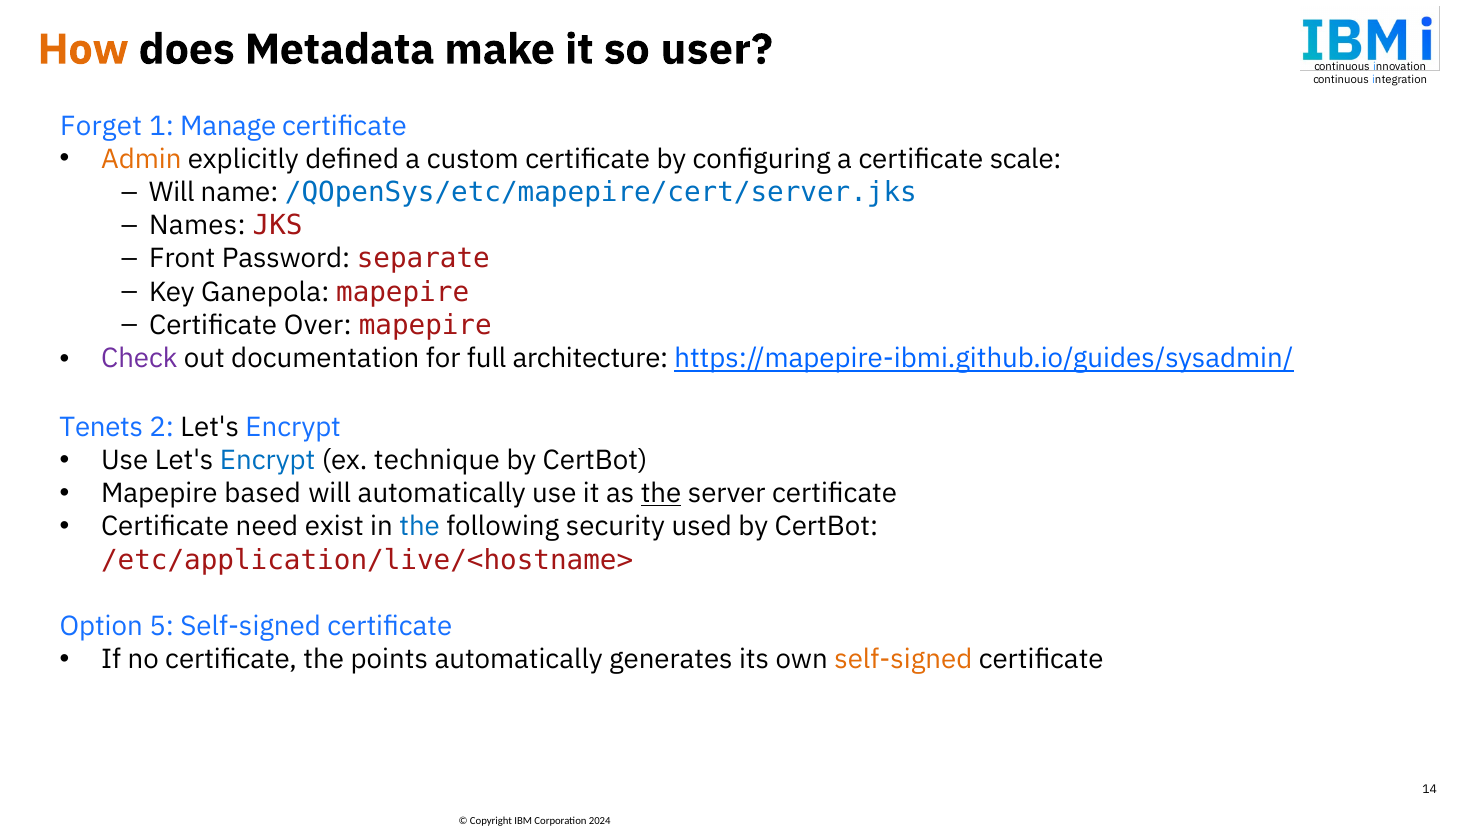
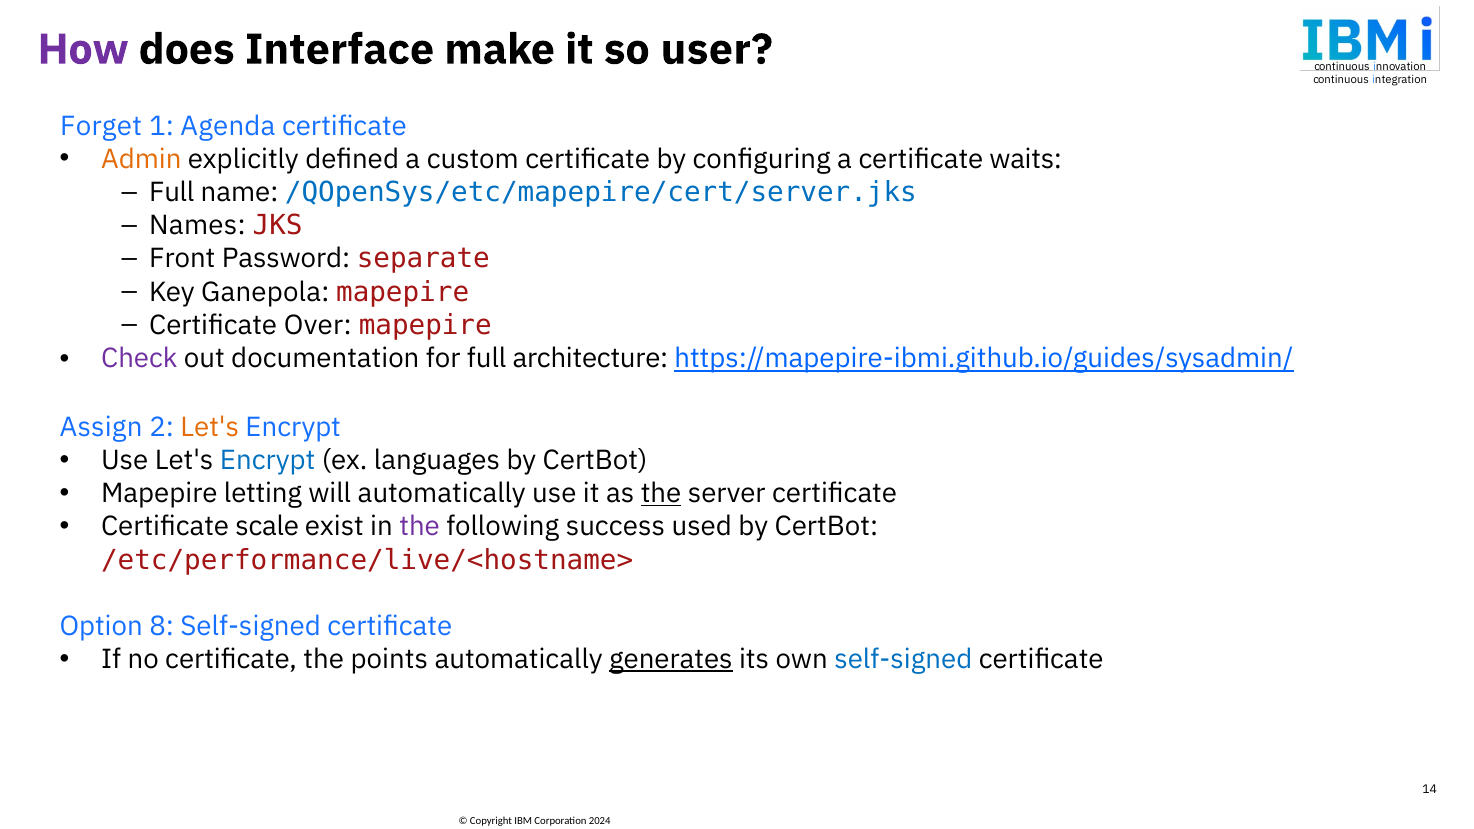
How colour: orange -> purple
Metadata: Metadata -> Interface
Manage: Manage -> Agenda
scale: scale -> waits
Will at (172, 192): Will -> Full
Tenets: Tenets -> Assign
Let's at (210, 427) colour: black -> orange
technique: technique -> languages
based: based -> letting
need: need -> scale
the at (420, 527) colour: blue -> purple
security: security -> success
/etc/application/live/<hostname>: /etc/application/live/<hostname> -> /etc/performance/live/<hostname>
5: 5 -> 8
generates underline: none -> present
self-signed at (903, 660) colour: orange -> blue
